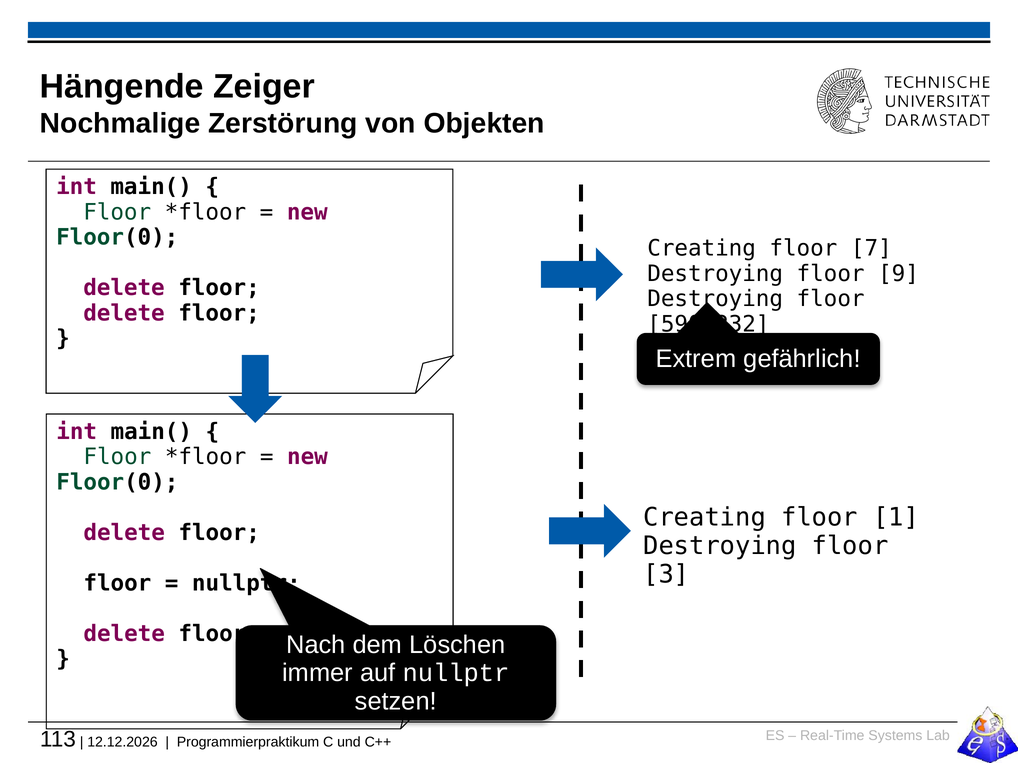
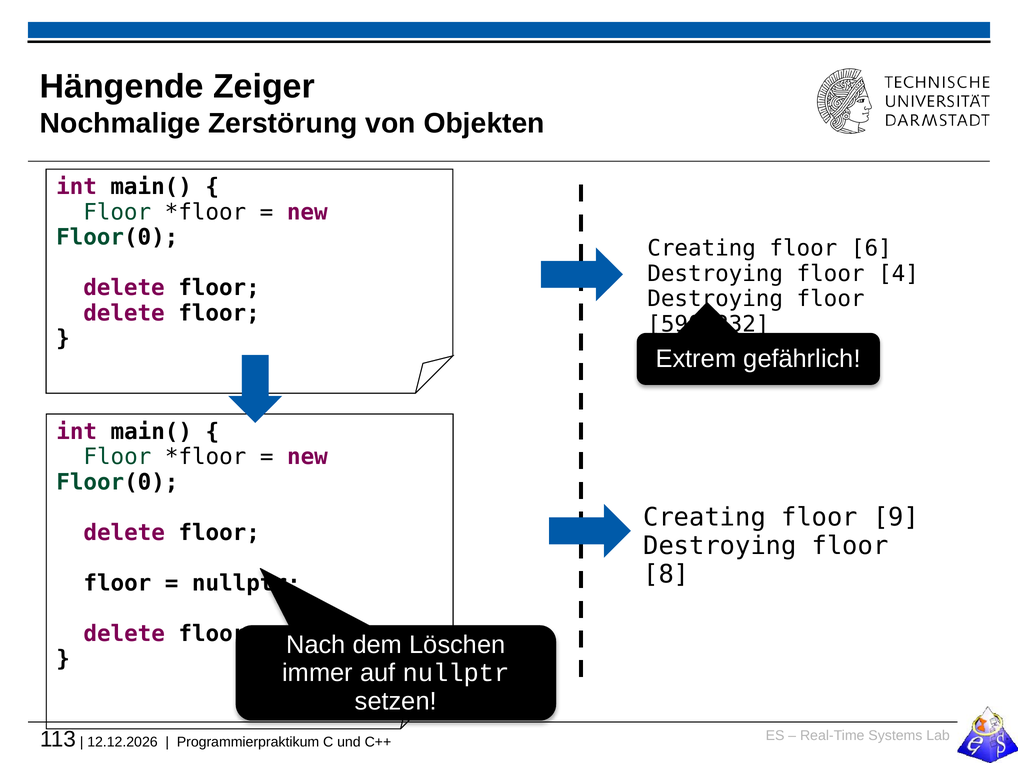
7: 7 -> 6
9: 9 -> 4
1: 1 -> 9
3: 3 -> 8
